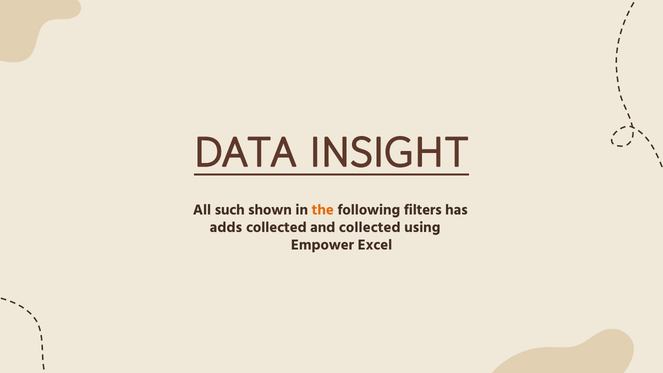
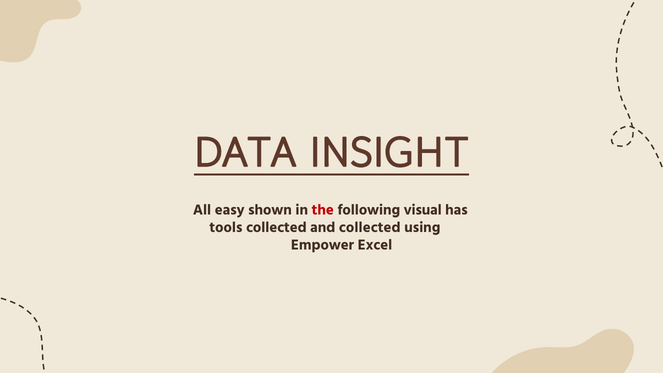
such: such -> easy
the colour: orange -> red
filters: filters -> visual
adds: adds -> tools
